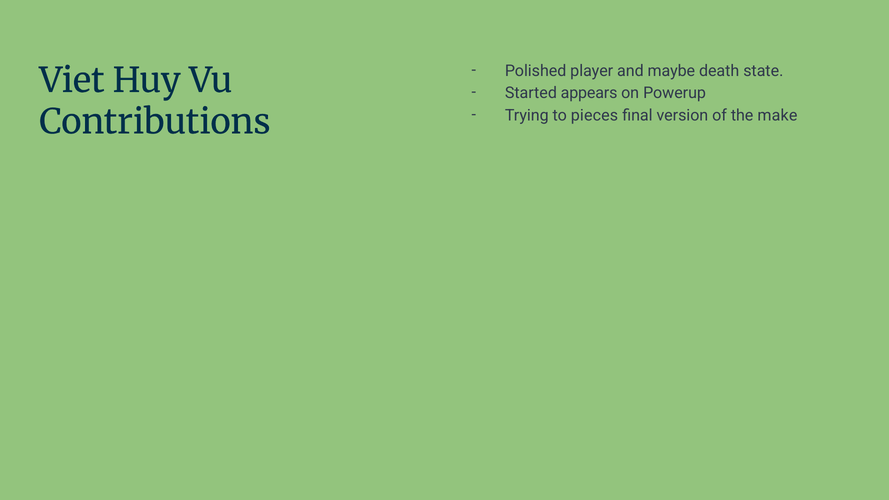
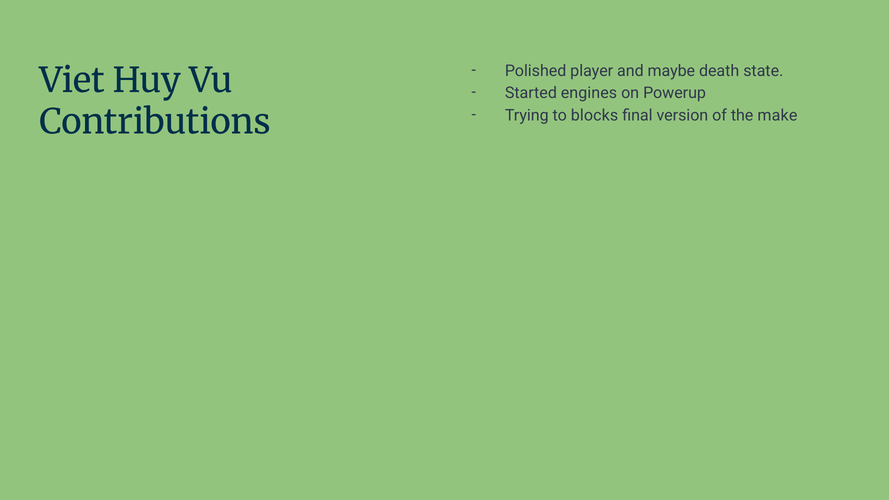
appears: appears -> engines
pieces: pieces -> blocks
